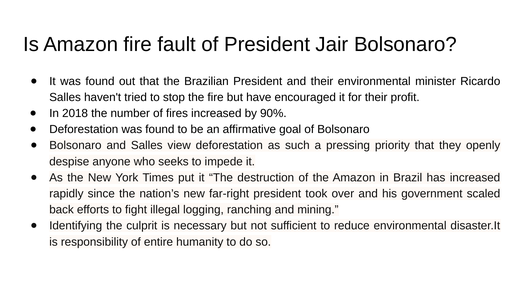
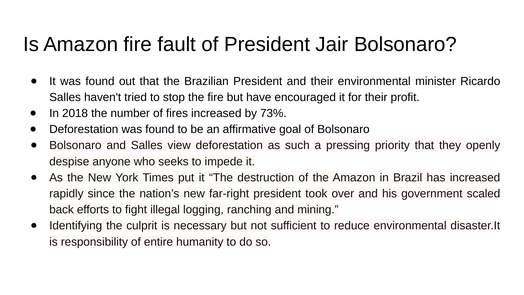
90%: 90% -> 73%
